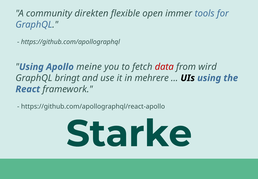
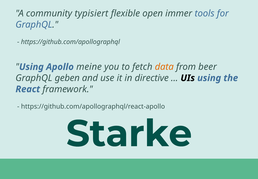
direkten: direkten -> typisiert
data colour: red -> orange
wird: wird -> beer
bringt: bringt -> geben
mehrere: mehrere -> directive
